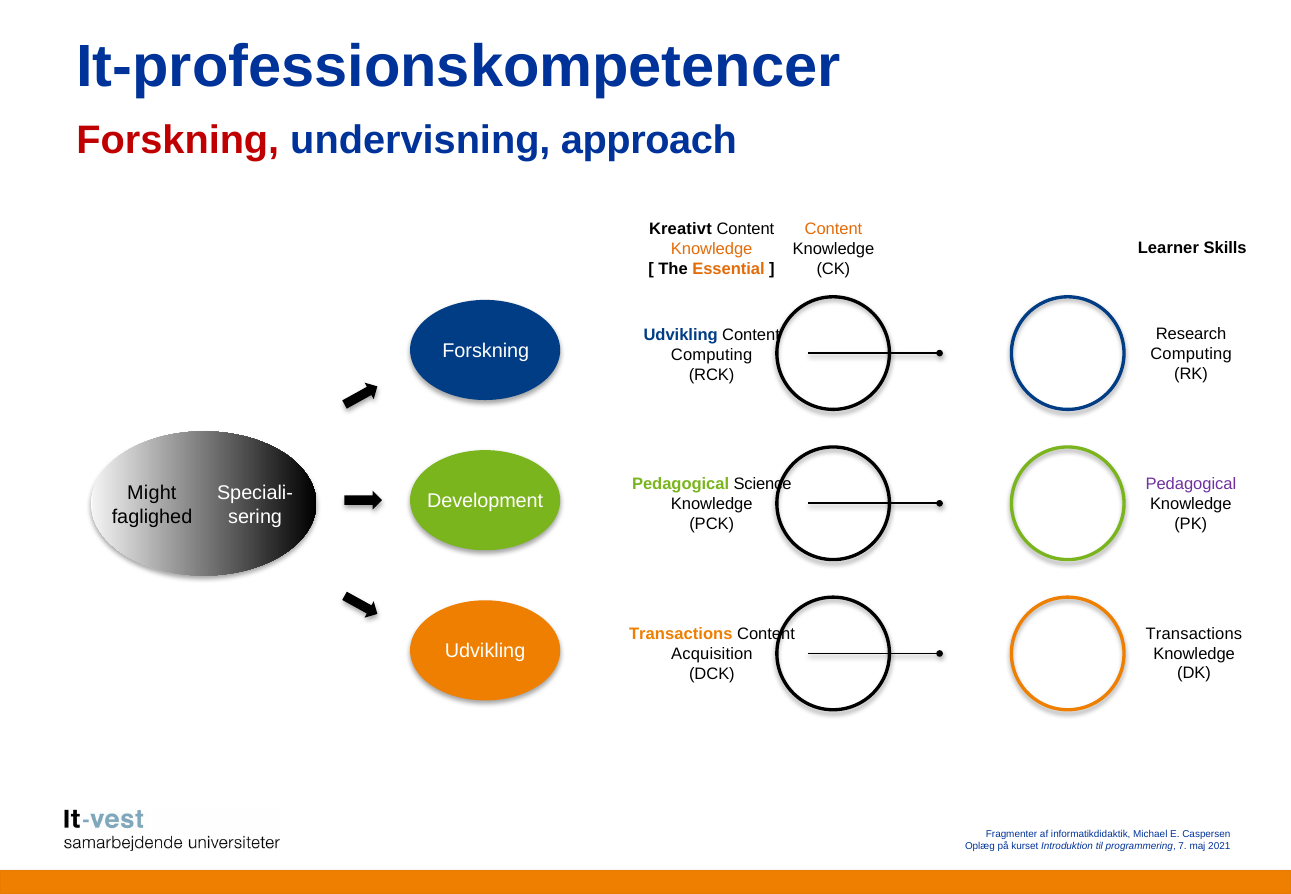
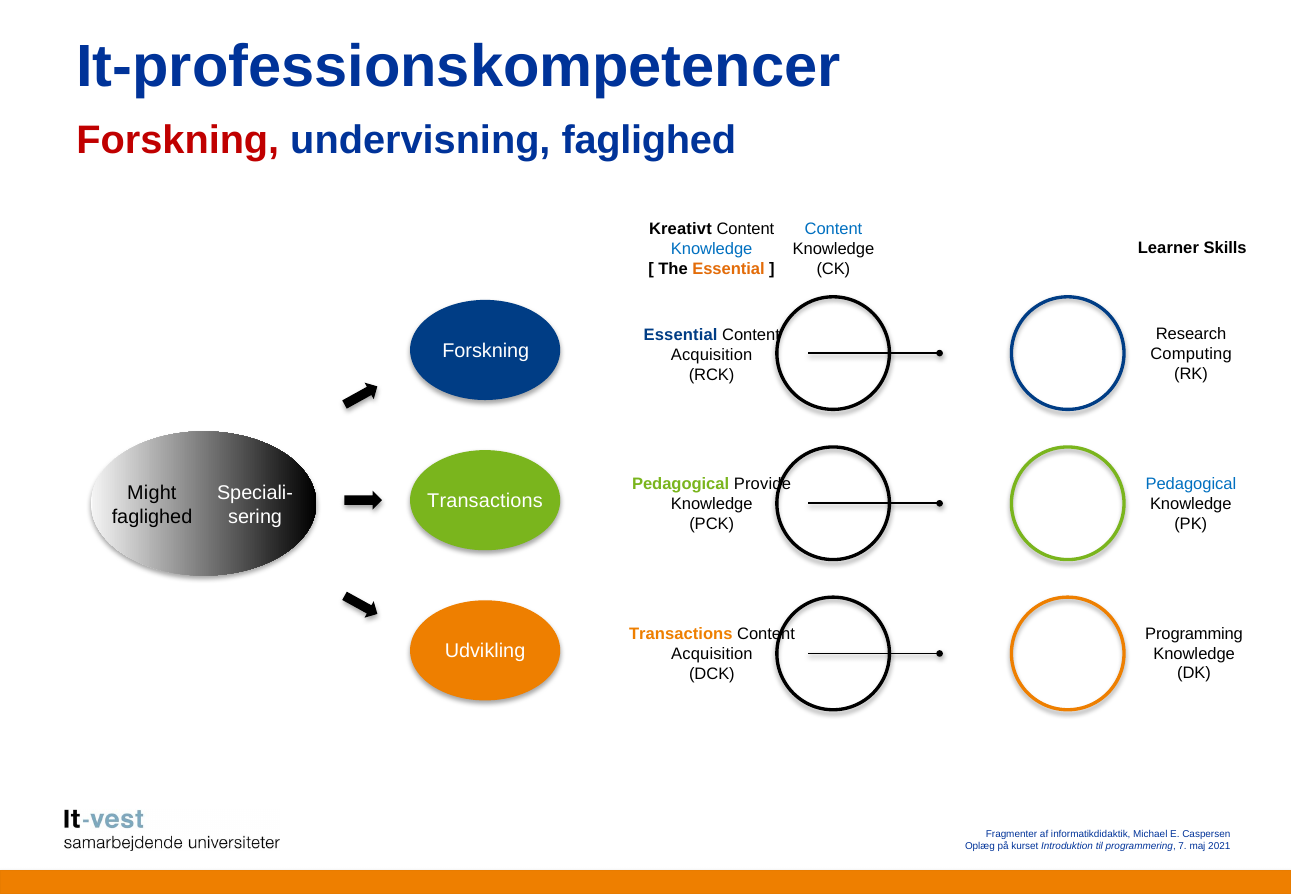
undervisning approach: approach -> faglighed
Content at (833, 229) colour: orange -> blue
Knowledge at (712, 249) colour: orange -> blue
Udvikling at (681, 335): Udvikling -> Essential
Computing at (712, 355): Computing -> Acquisition
Science: Science -> Provide
Pedagogical at (1191, 484) colour: purple -> blue
Development at (485, 501): Development -> Transactions
Transactions at (1194, 633): Transactions -> Programming
